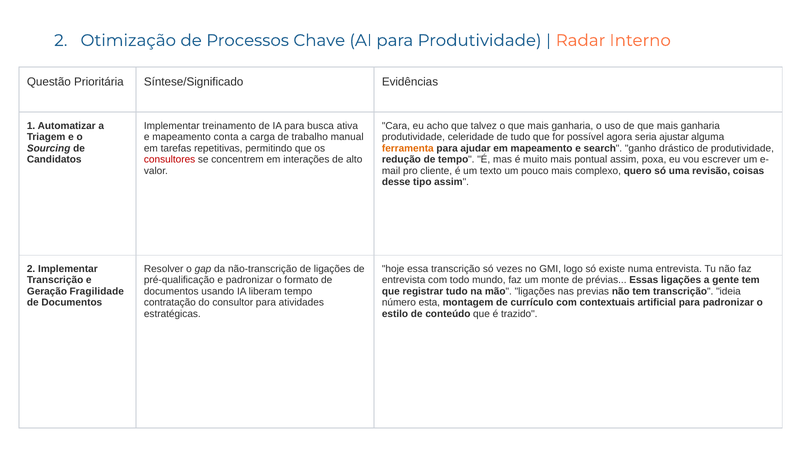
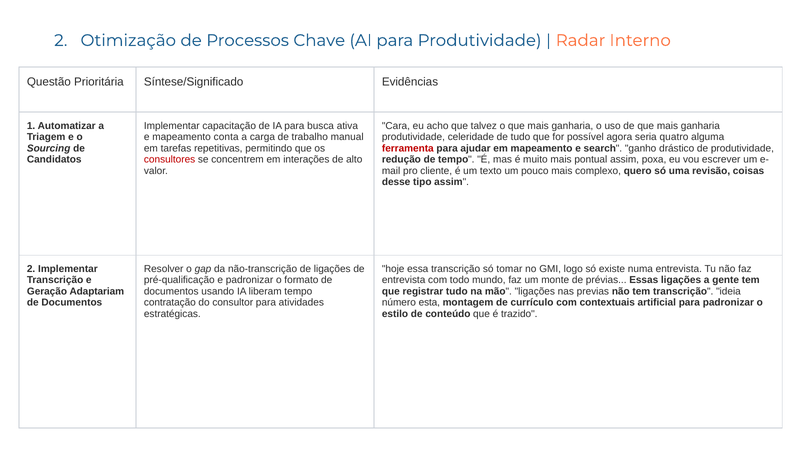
treinamento: treinamento -> capacitação
ajustar: ajustar -> quatro
ferramenta colour: orange -> red
vezes: vezes -> tomar
Fragilidade: Fragilidade -> Adaptariam
